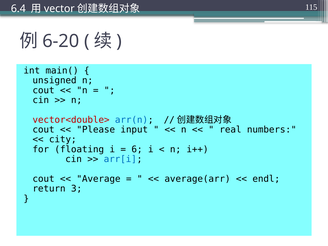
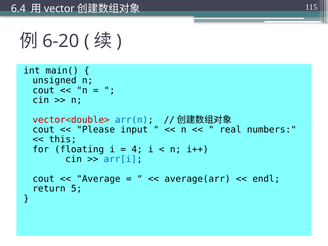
city: city -> this
6: 6 -> 4
3: 3 -> 5
